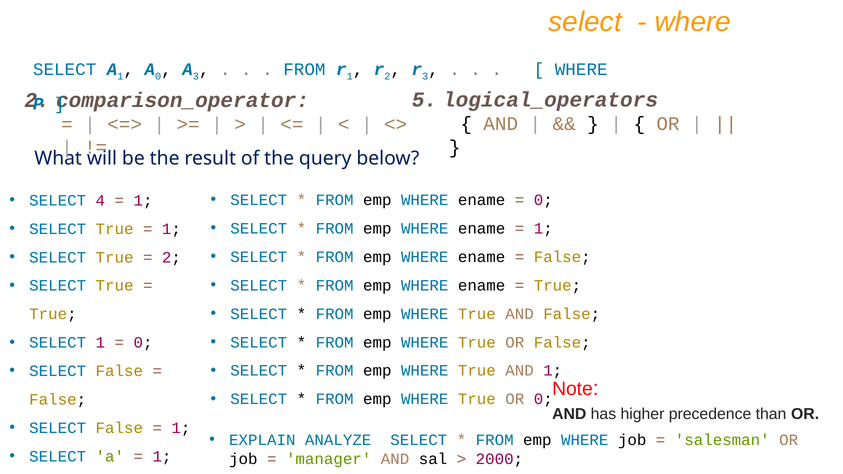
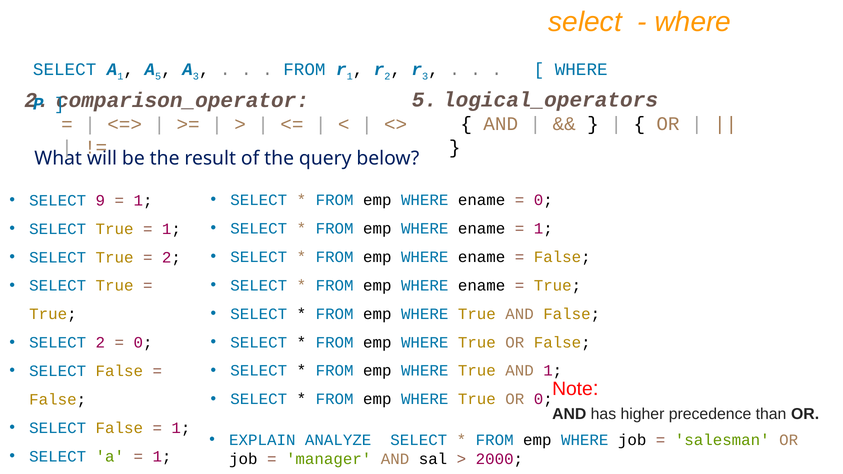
A 0: 0 -> 5
4: 4 -> 9
SELECT 1: 1 -> 2
